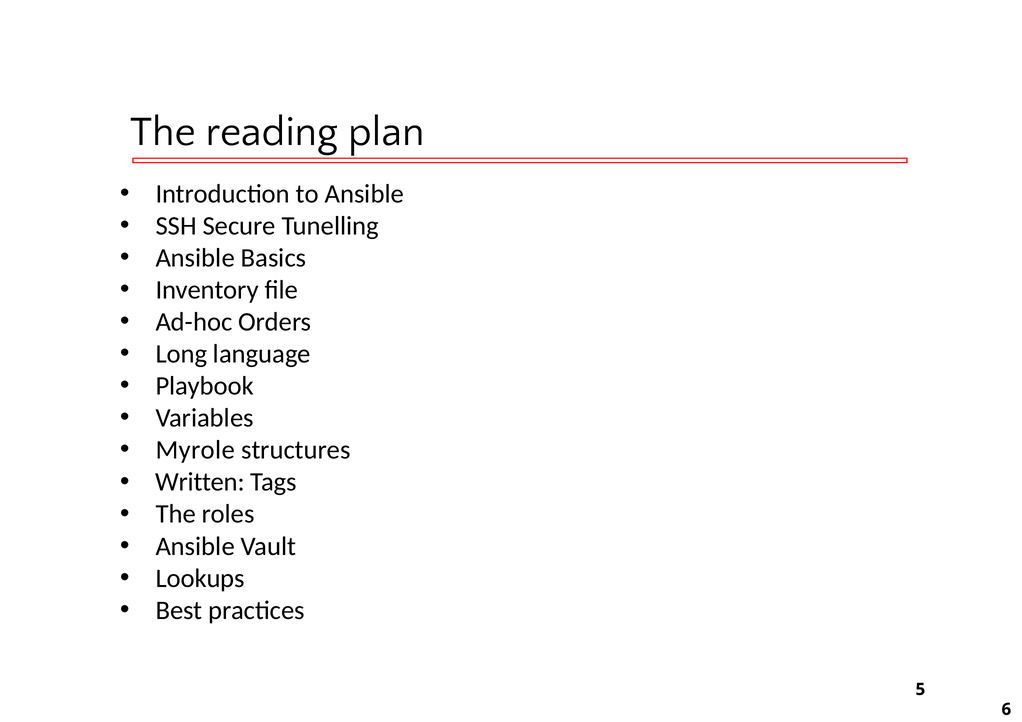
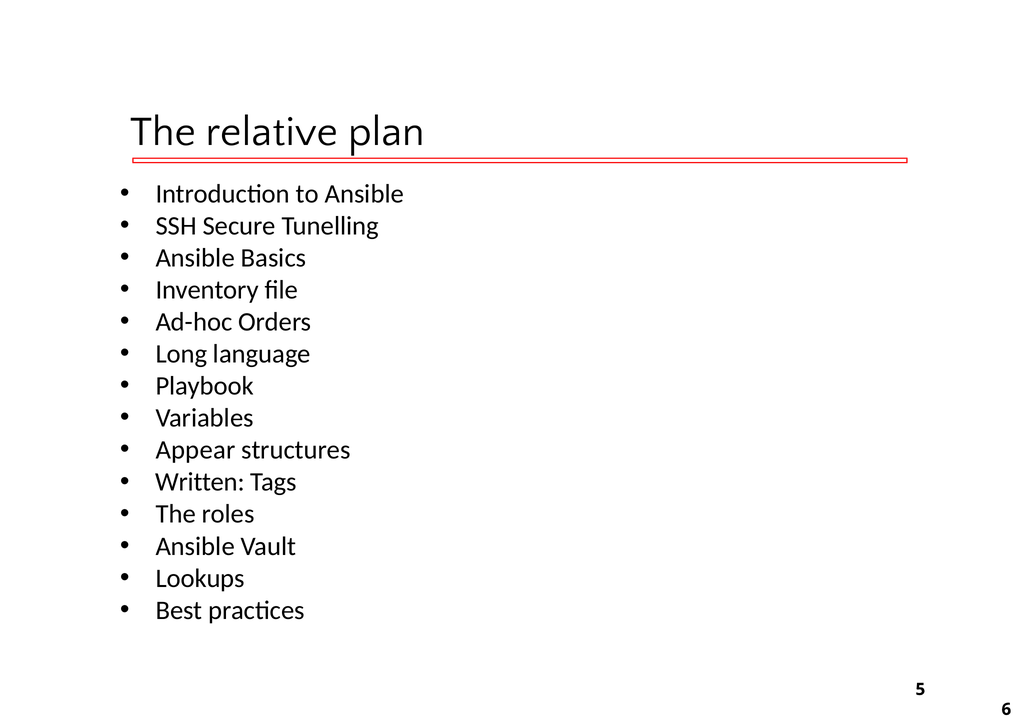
reading: reading -> relative
Myrole: Myrole -> Appear
